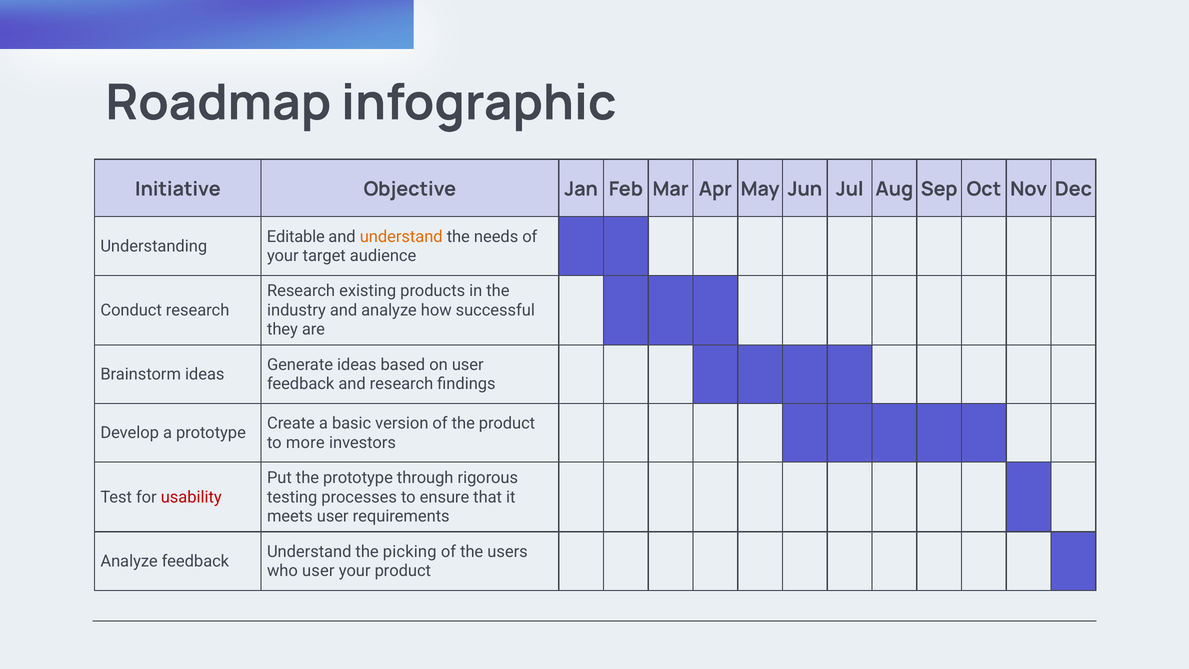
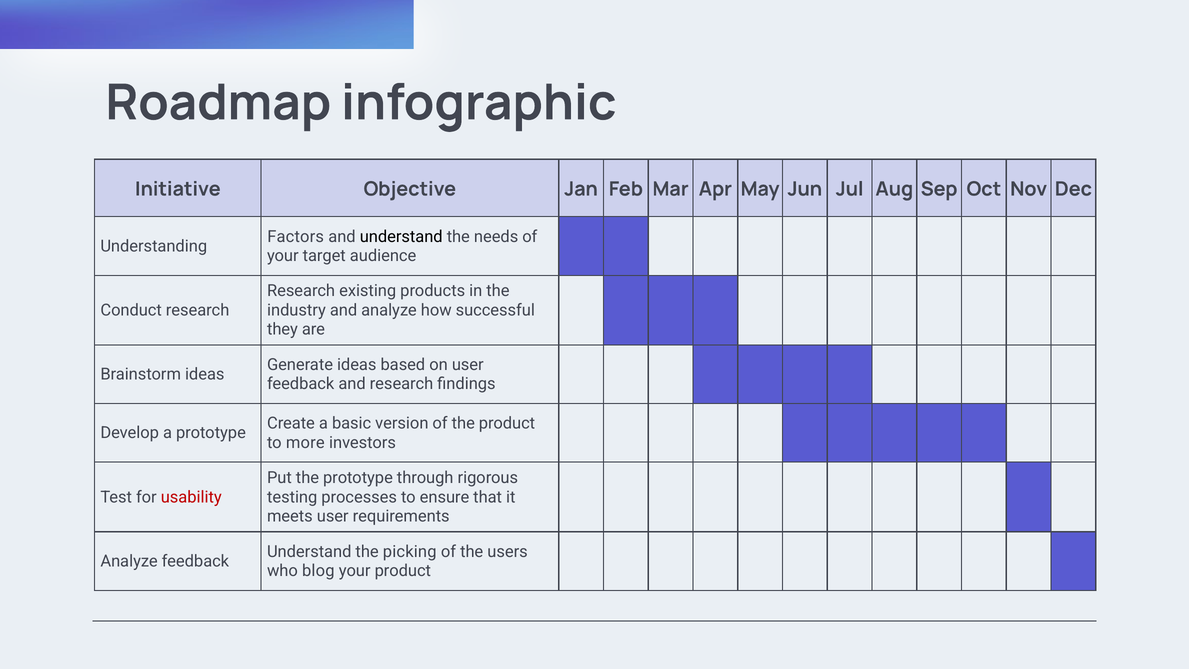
Editable: Editable -> Factors
understand at (401, 237) colour: orange -> black
who user: user -> blog
